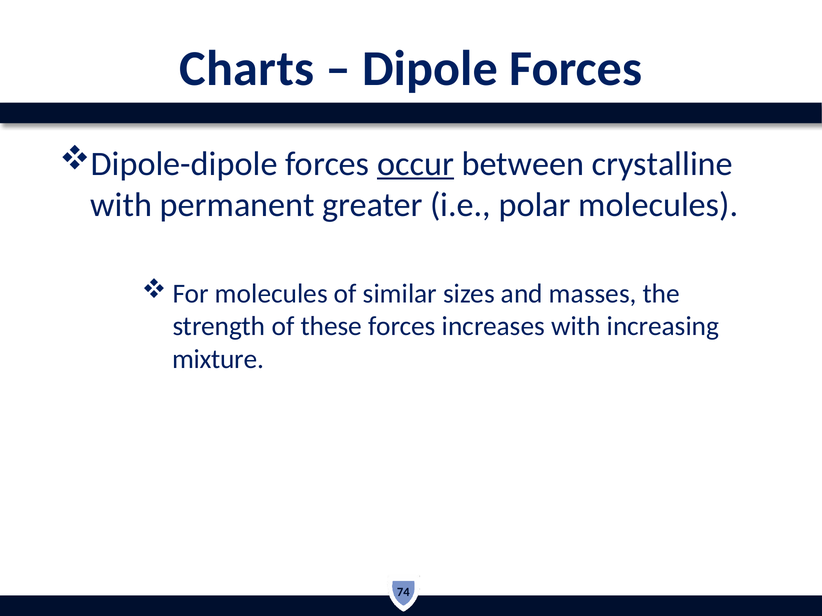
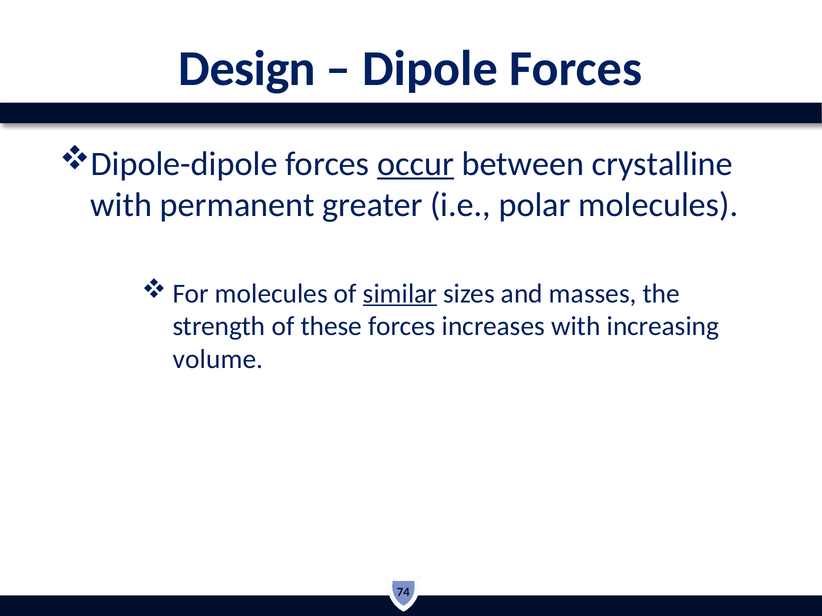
Charts: Charts -> Design
similar underline: none -> present
mixture: mixture -> volume
